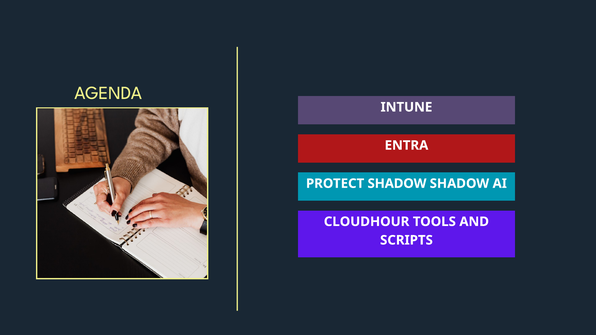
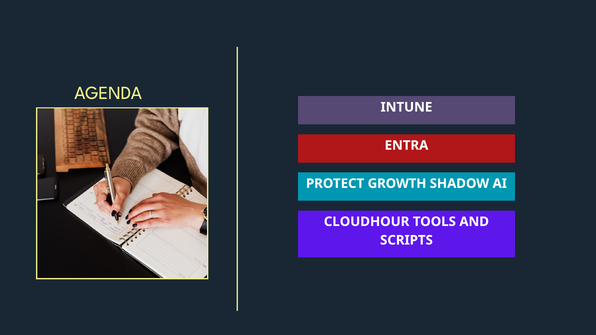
PROTECT SHADOW: SHADOW -> GROWTH
